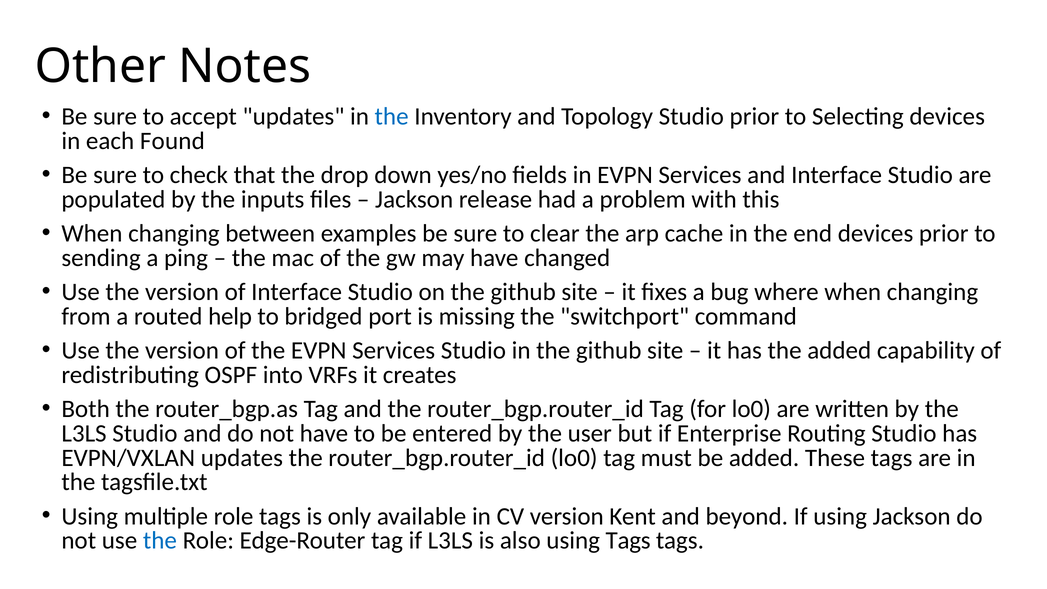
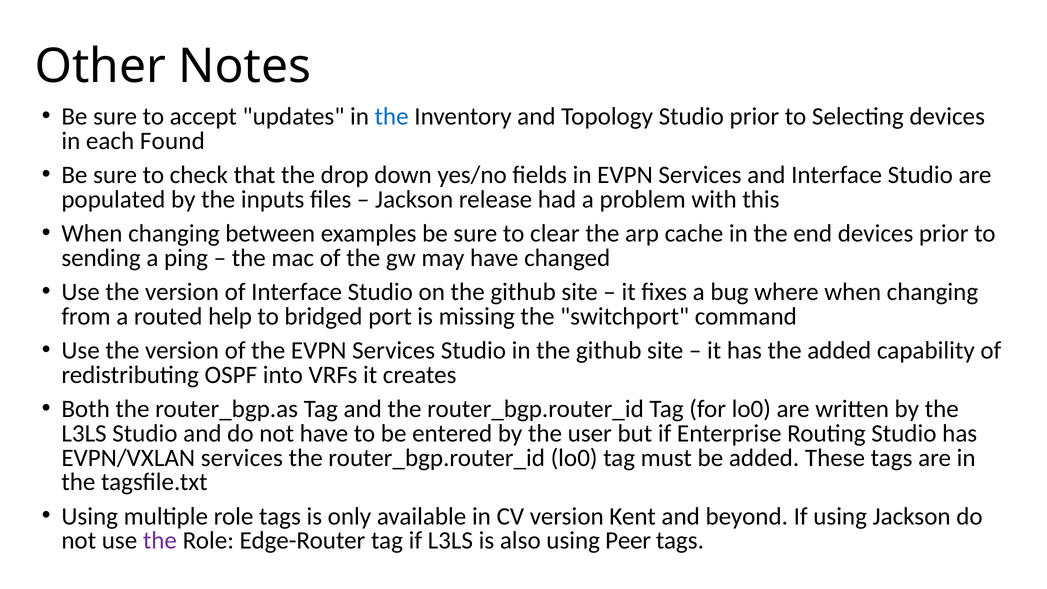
EVPN/VXLAN updates: updates -> services
the at (160, 541) colour: blue -> purple
using Tags: Tags -> Peer
